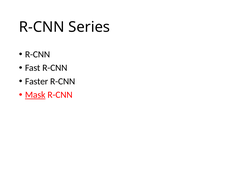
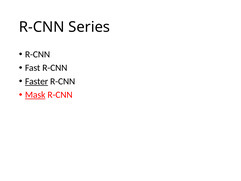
Faster underline: none -> present
